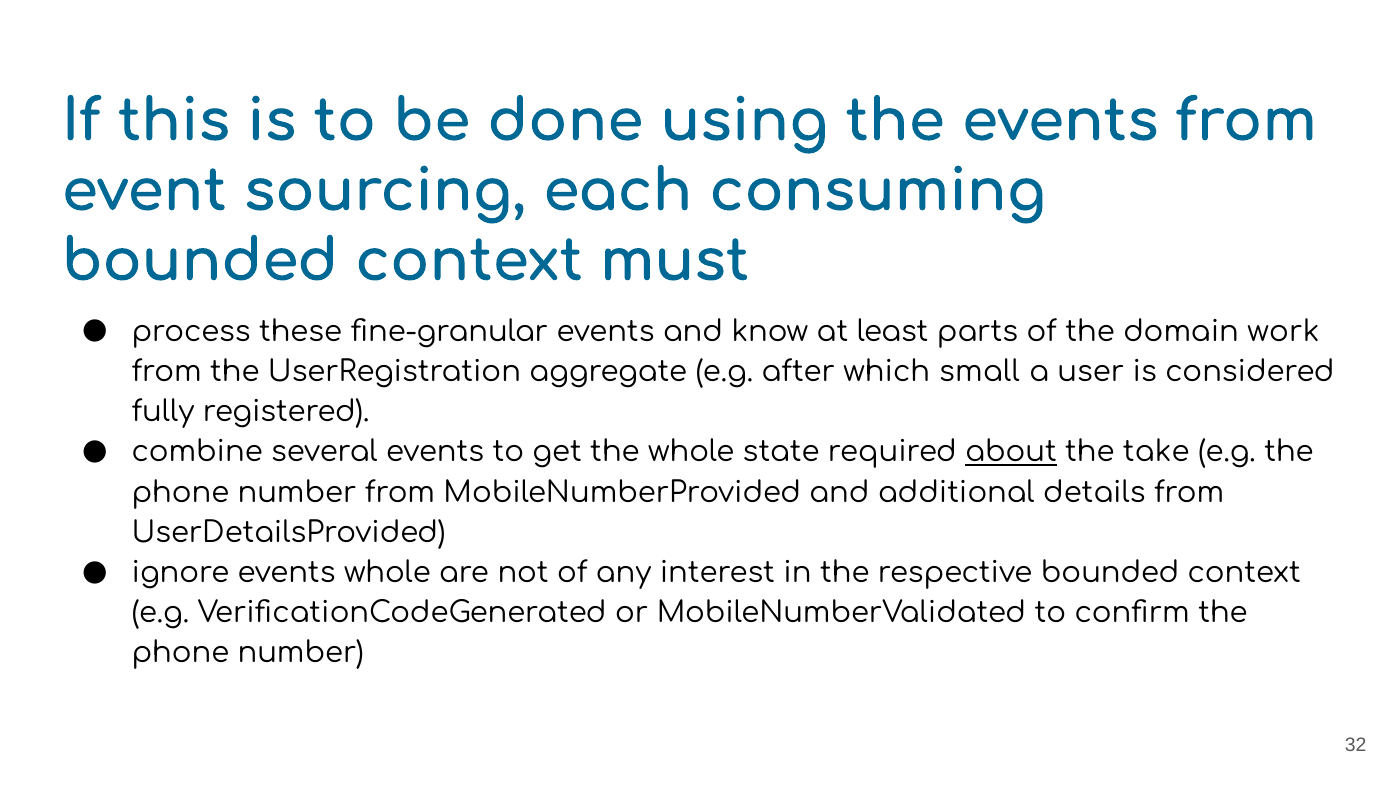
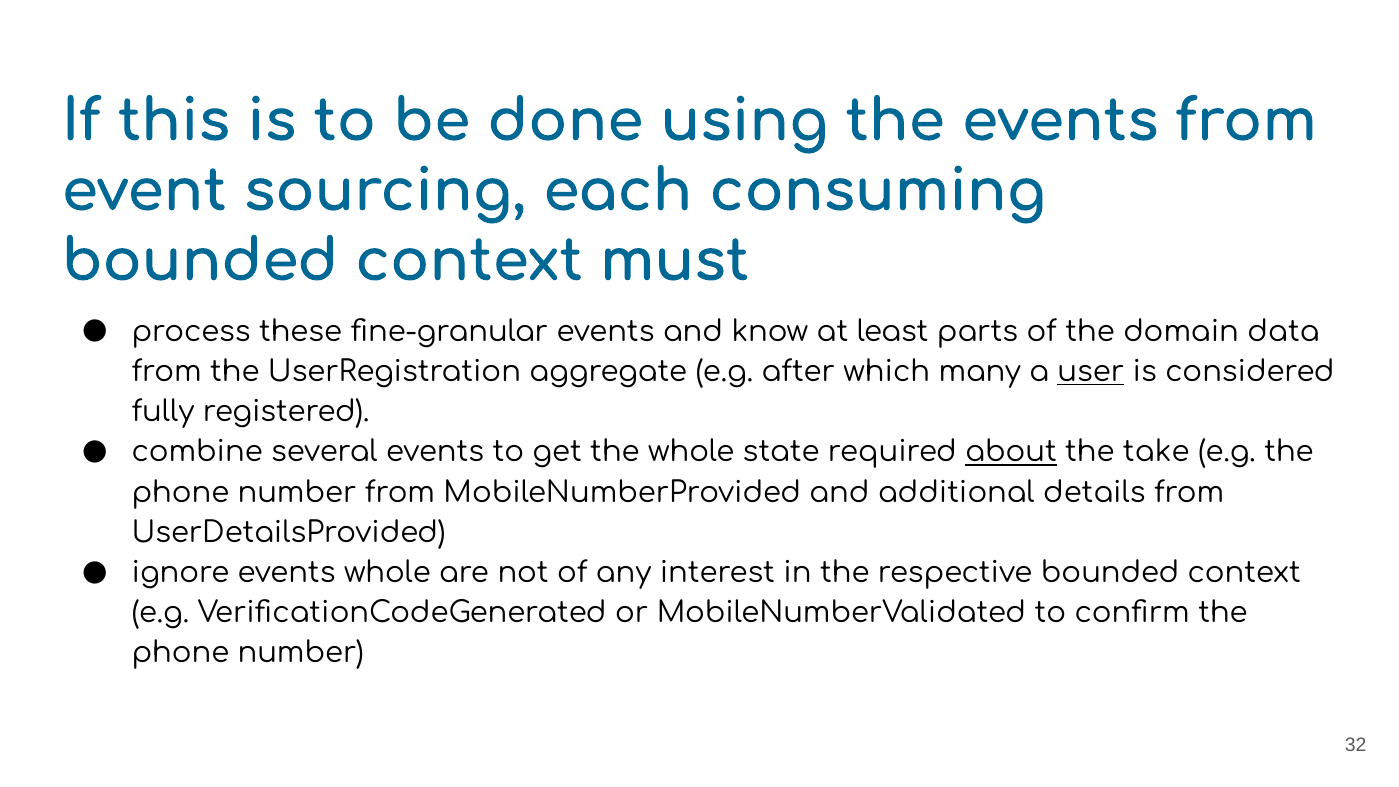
work: work -> data
small: small -> many
user underline: none -> present
